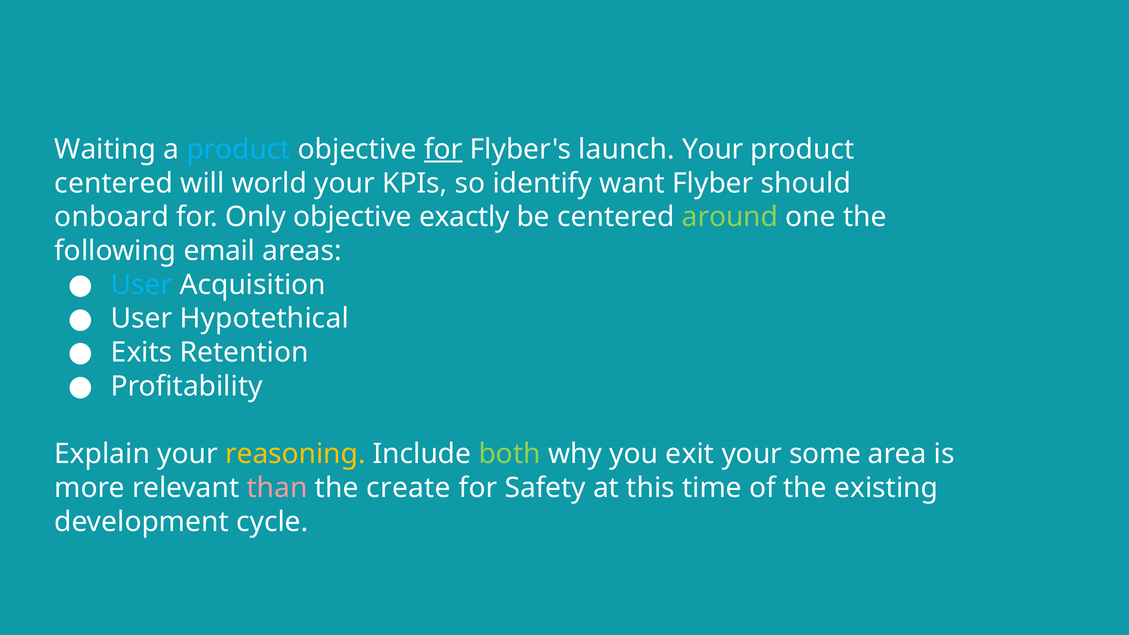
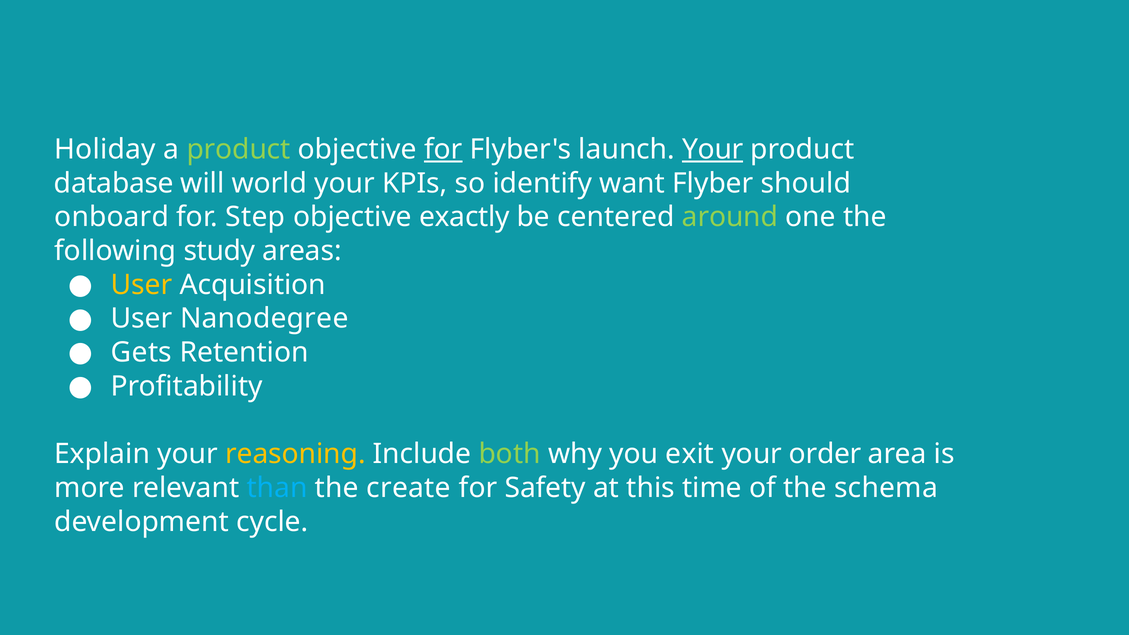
Waiting: Waiting -> Holiday
product at (239, 149) colour: light blue -> light green
Your at (713, 149) underline: none -> present
centered at (114, 183): centered -> database
Only: Only -> Step
email: email -> study
User at (142, 285) colour: light blue -> yellow
Hypotethical: Hypotethical -> Nanodegree
Exits: Exits -> Gets
some: some -> order
than colour: pink -> light blue
existing: existing -> schema
